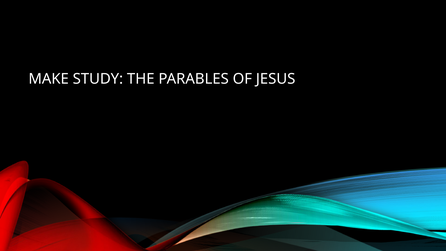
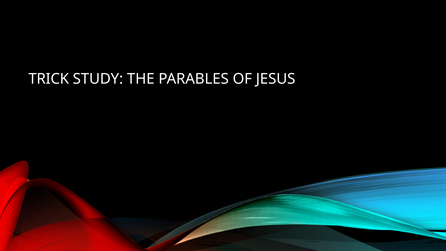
MAKE: MAKE -> TRICK
